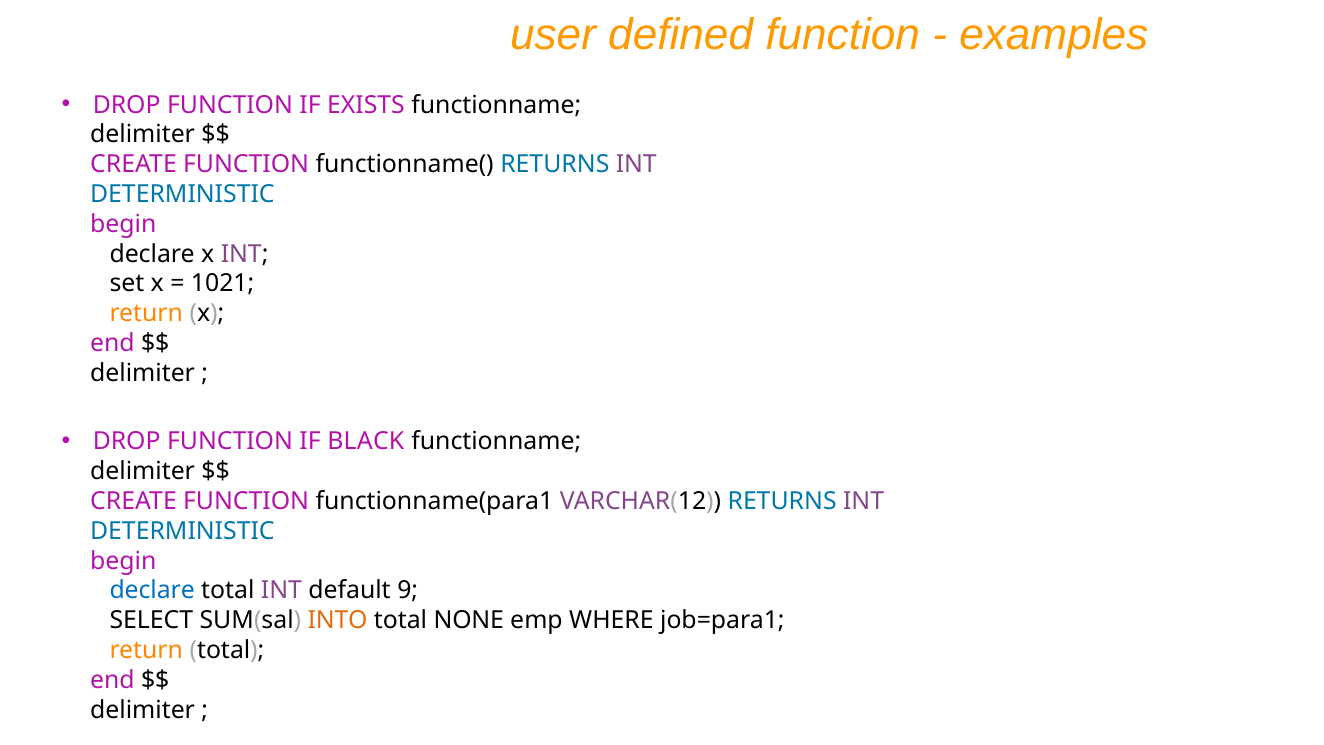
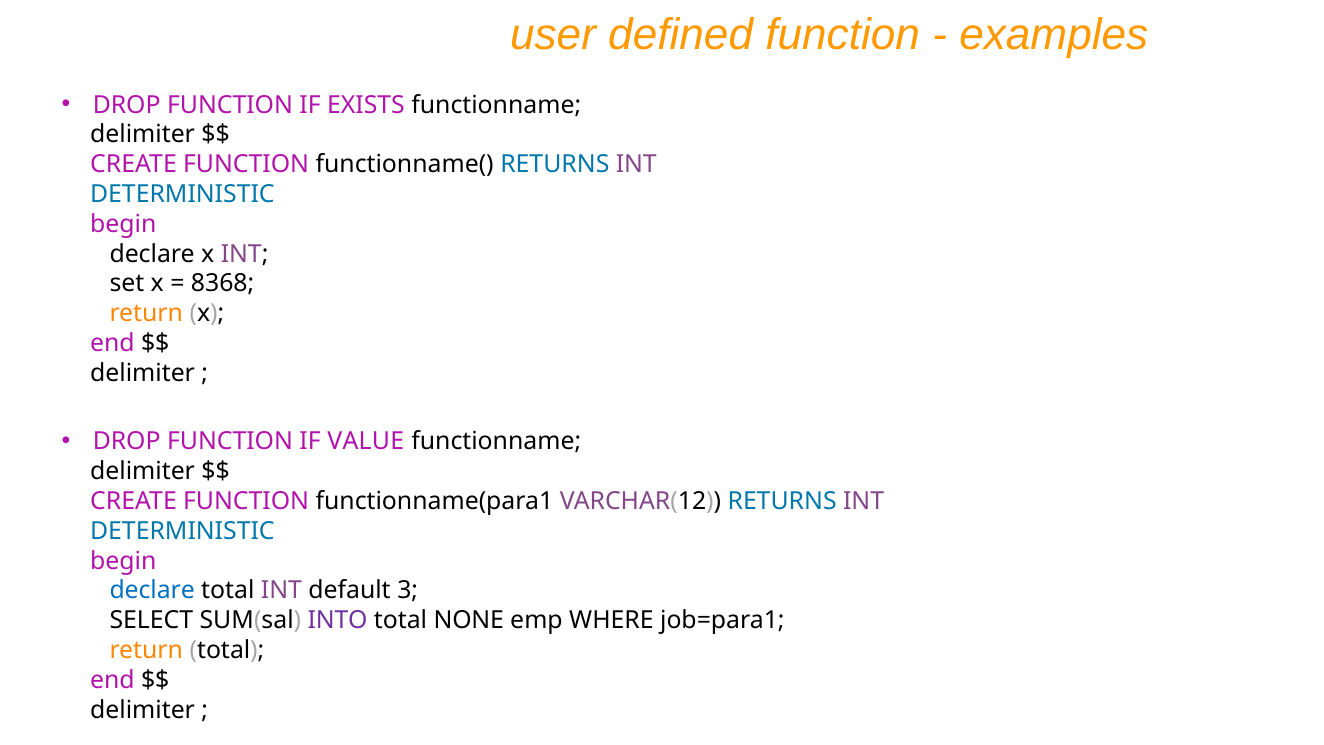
1021: 1021 -> 8368
BLACK: BLACK -> VALUE
9: 9 -> 3
INTO colour: orange -> purple
